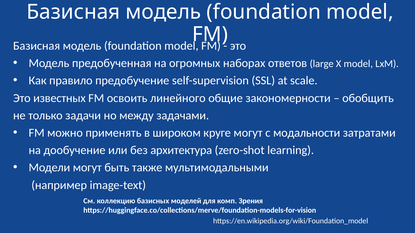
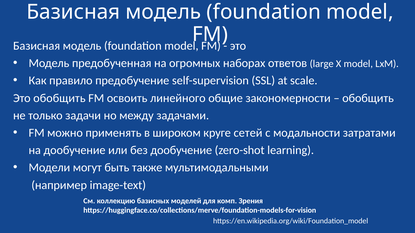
Это известных: известных -> обобщить
круге могут: могут -> сетей
без архитектура: архитектура -> дообучение
